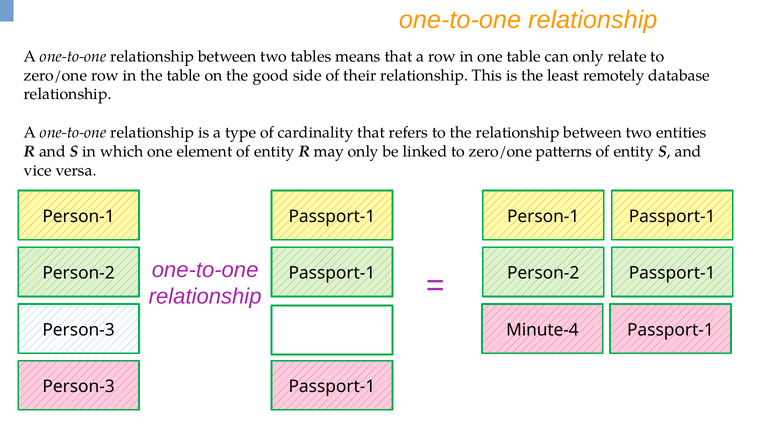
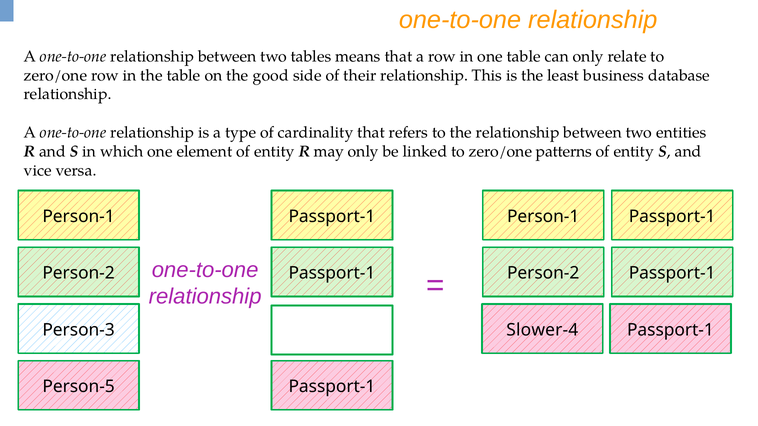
remotely: remotely -> business
Minute-4: Minute-4 -> Slower-4
Person-3 at (79, 387): Person-3 -> Person-5
